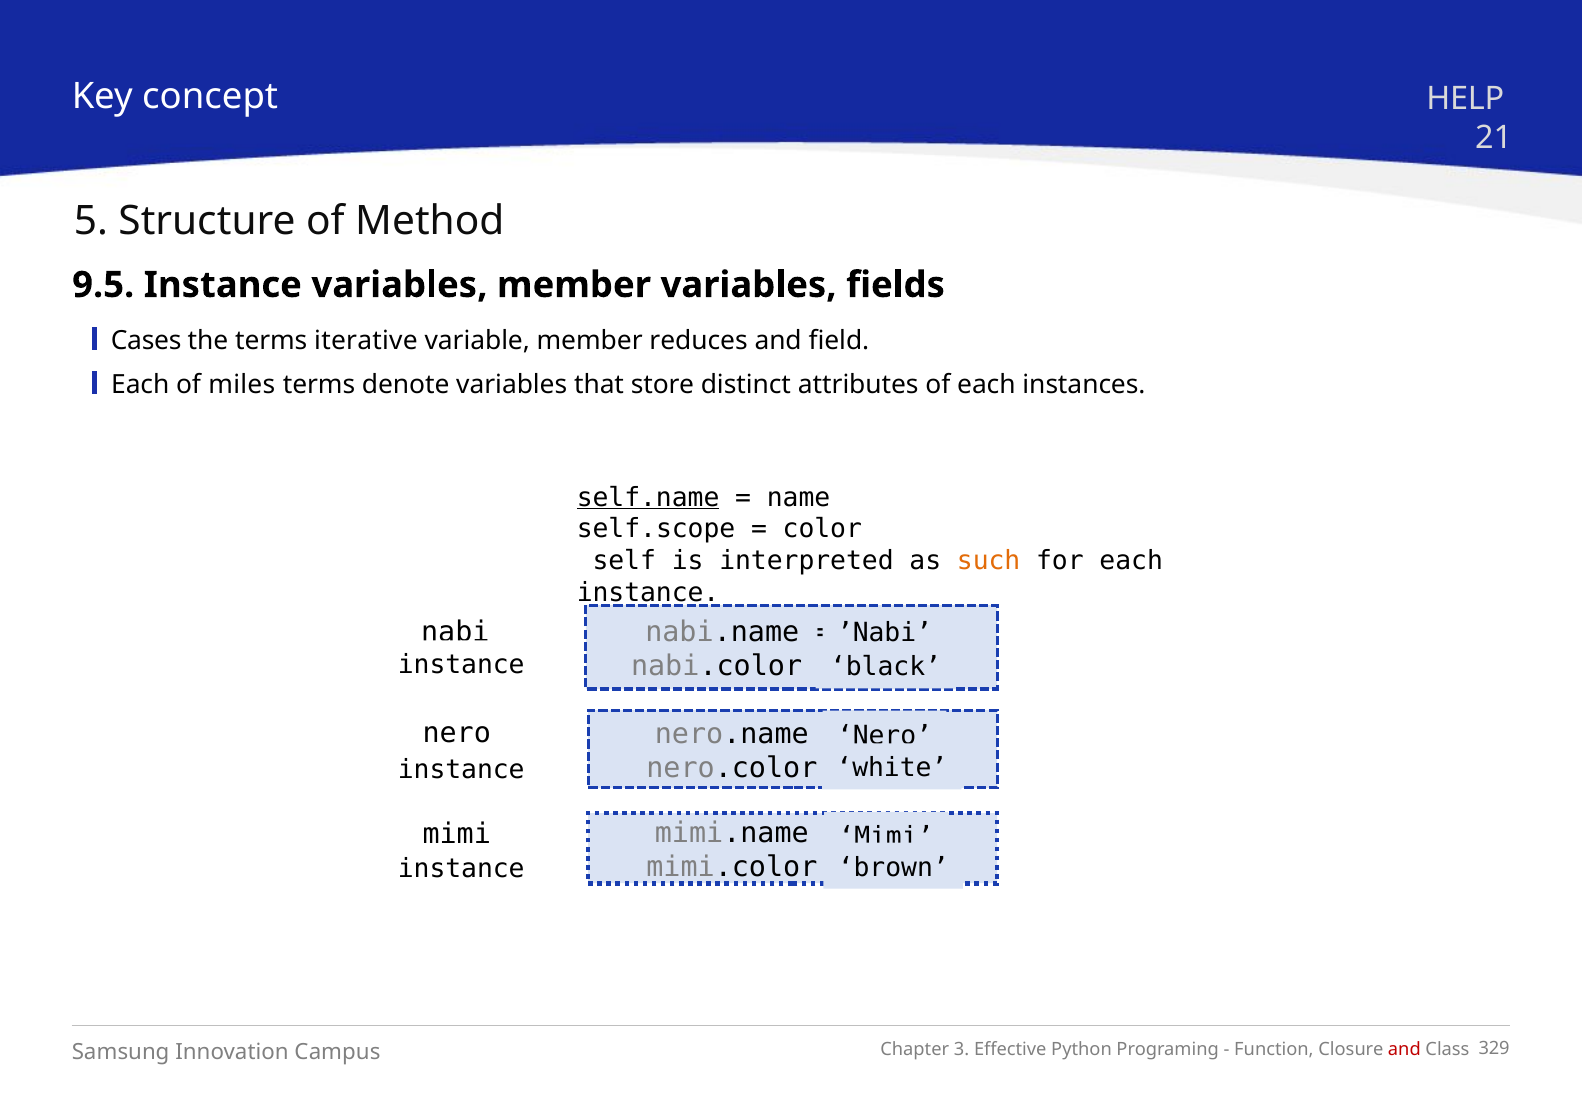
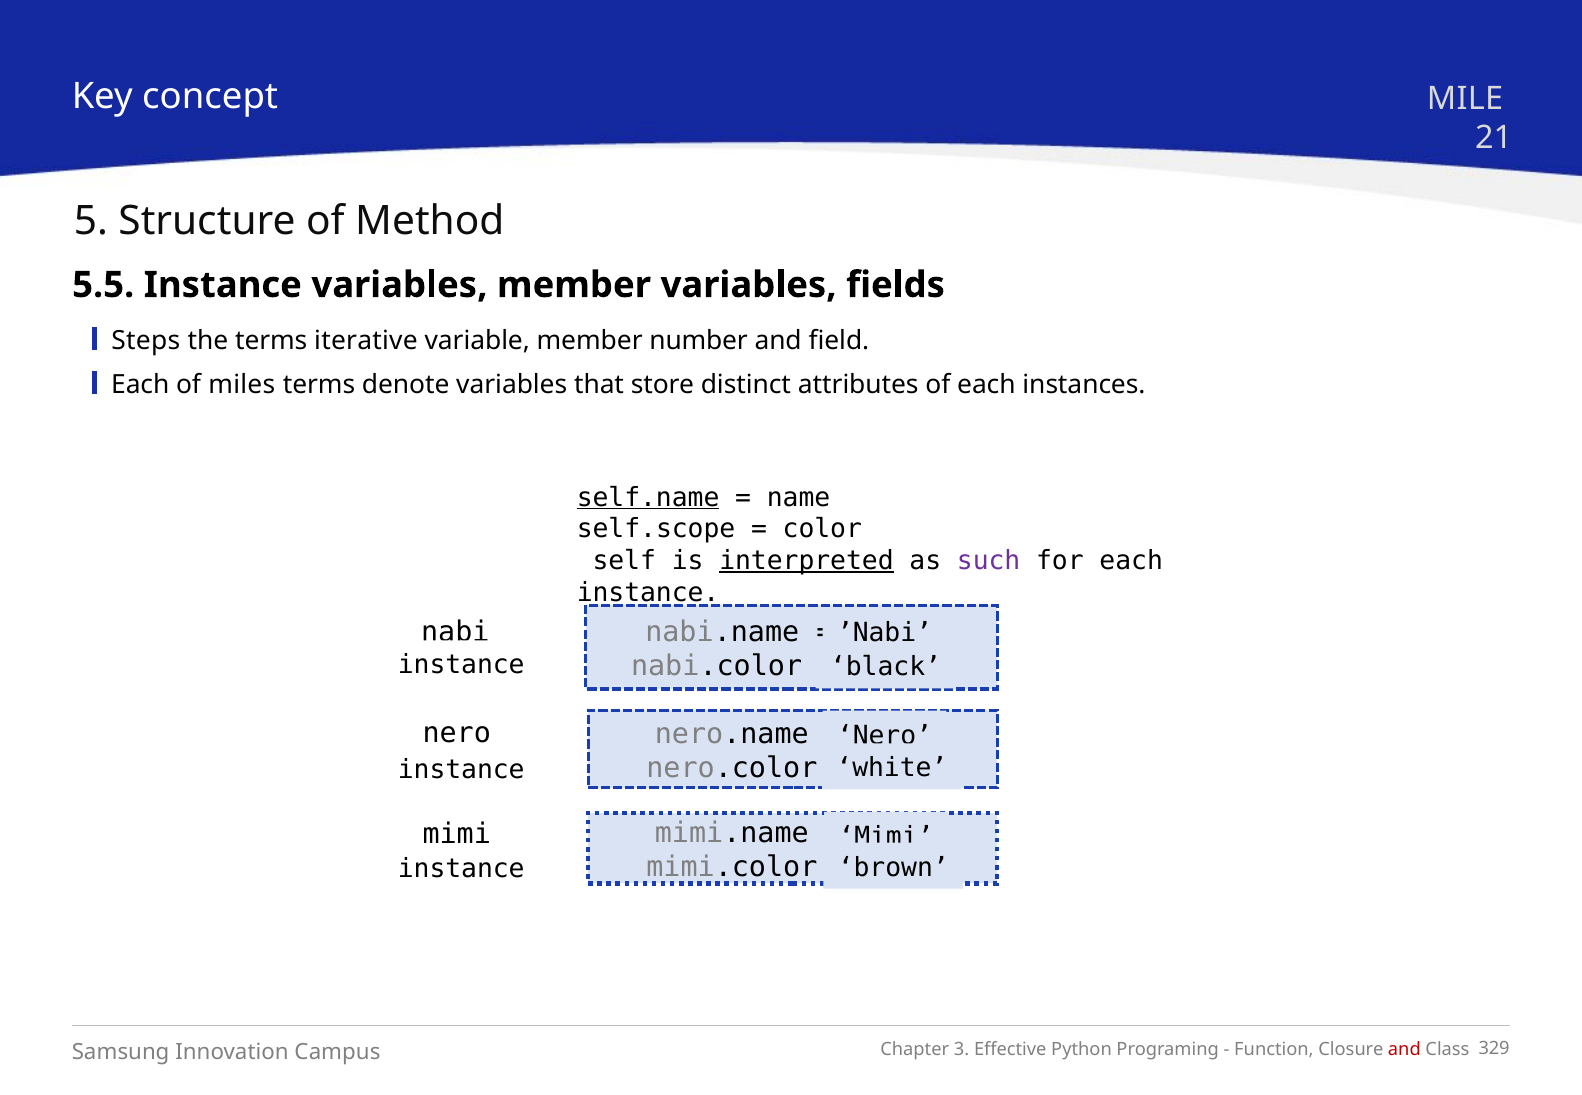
HELP: HELP -> MILE
9.5: 9.5 -> 5.5
Cases: Cases -> Steps
reduces: reduces -> number
interpreted underline: none -> present
such colour: orange -> purple
